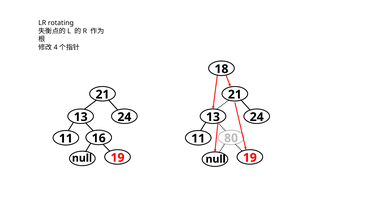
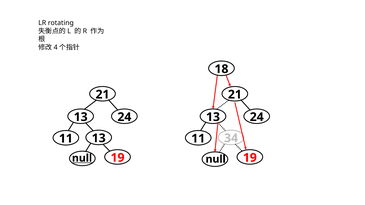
11 16: 16 -> 13
80: 80 -> 34
null at (82, 158) underline: none -> present
